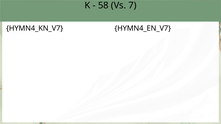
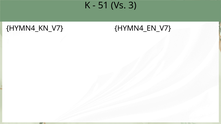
58: 58 -> 51
7: 7 -> 3
